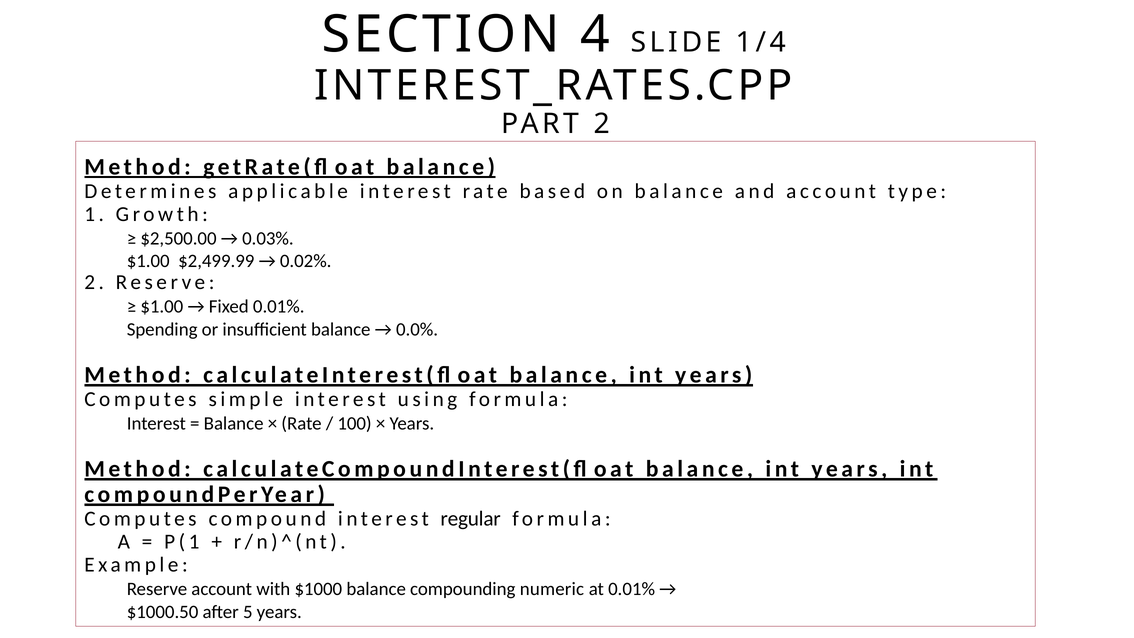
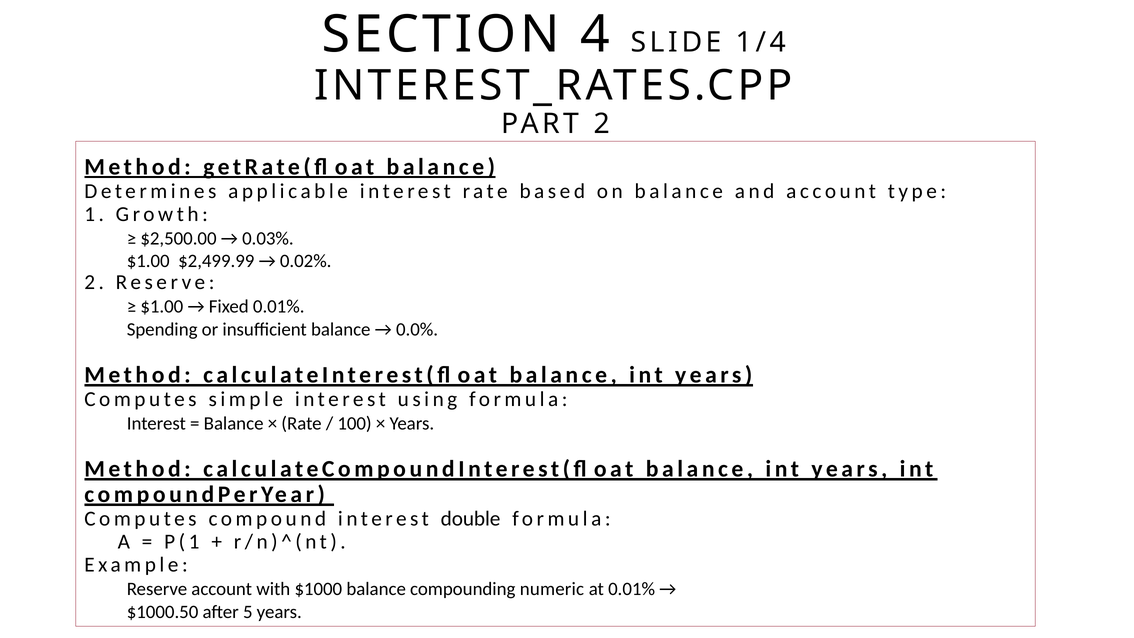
regular: regular -> double
